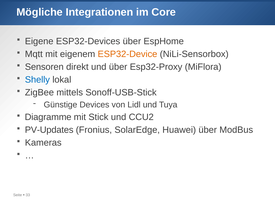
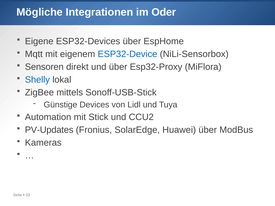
Core: Core -> Oder
ESP32-Device colour: orange -> blue
Diagramme: Diagramme -> Automation
